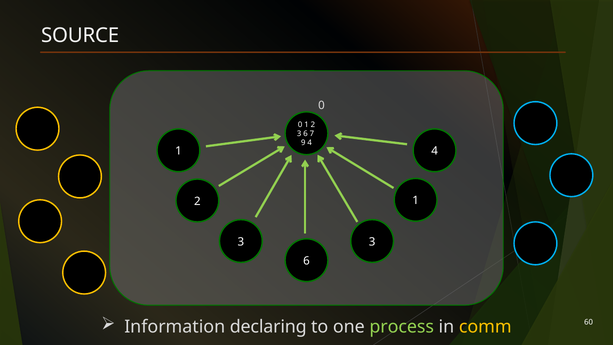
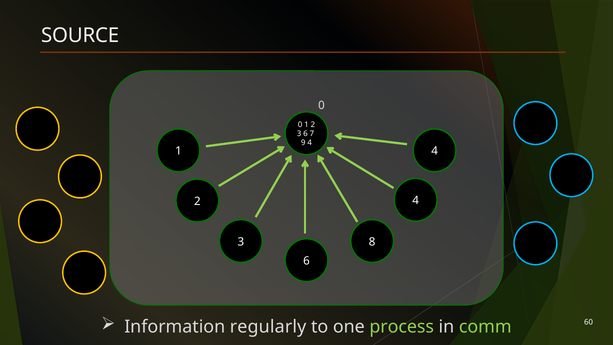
2 1: 1 -> 4
3 3: 3 -> 8
declaring: declaring -> regularly
comm colour: yellow -> light green
